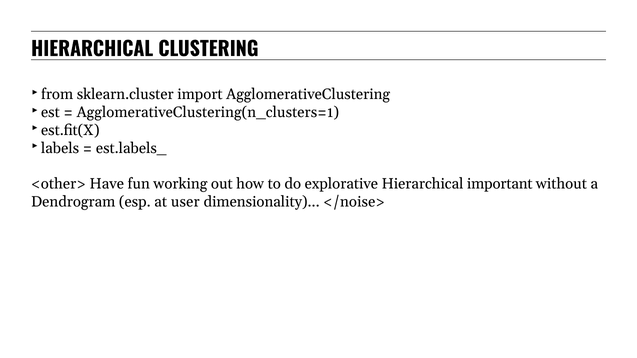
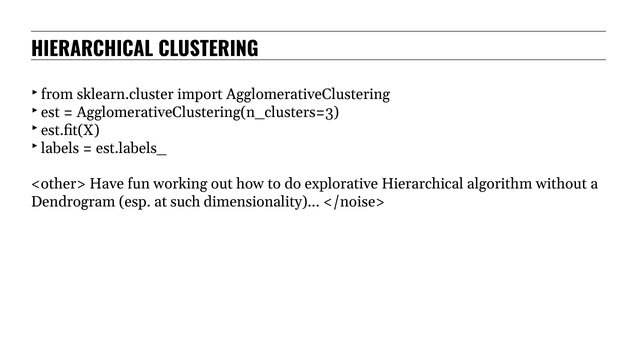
AgglomerativeClustering(n_clusters=1: AgglomerativeClustering(n_clusters=1 -> AgglomerativeClustering(n_clusters=3
important: important -> algorithm
user: user -> such
